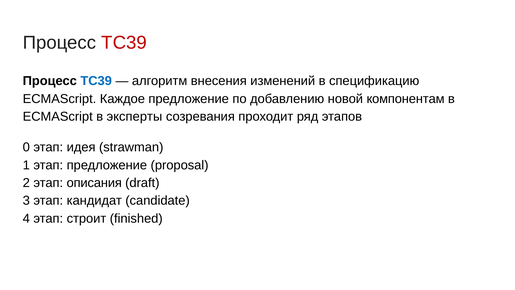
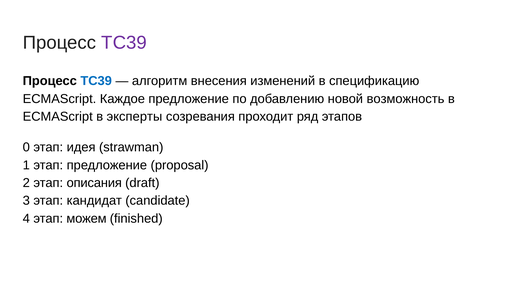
ТС39 colour: red -> purple
компонентам: компонентам -> возможность
строит: строит -> можем
